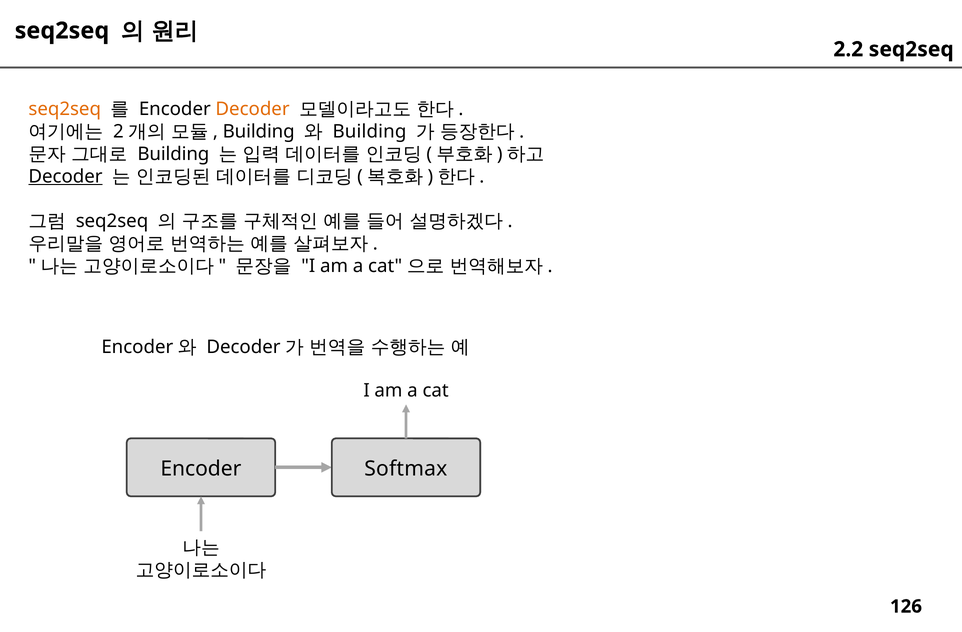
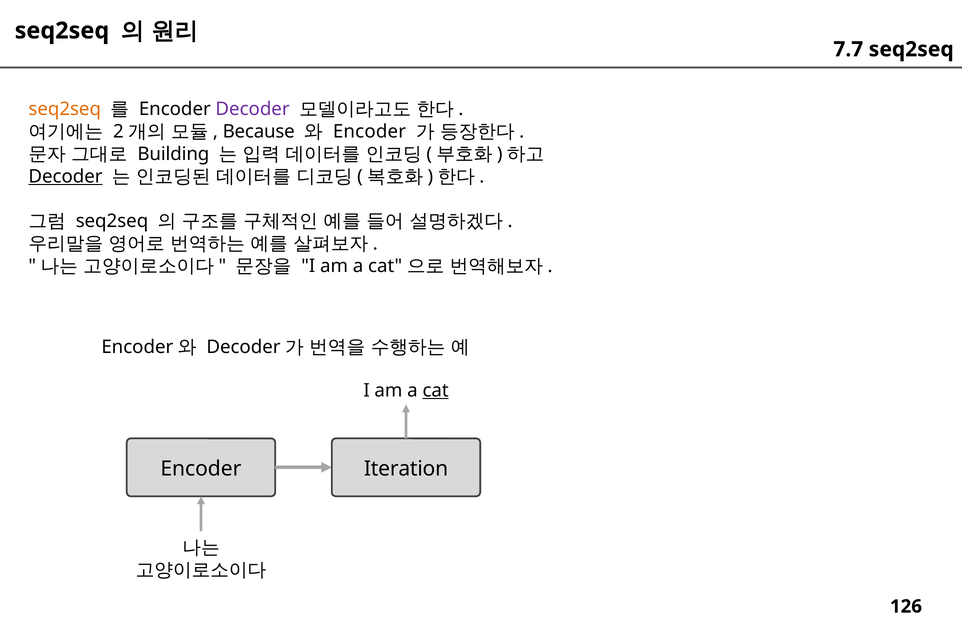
2.2: 2.2 -> 7.7
Decoder at (253, 109) colour: orange -> purple
Building at (259, 131): Building -> Because
Building at (369, 131): Building -> Encoder
cat at (436, 390) underline: none -> present
Softmax: Softmax -> Iteration
